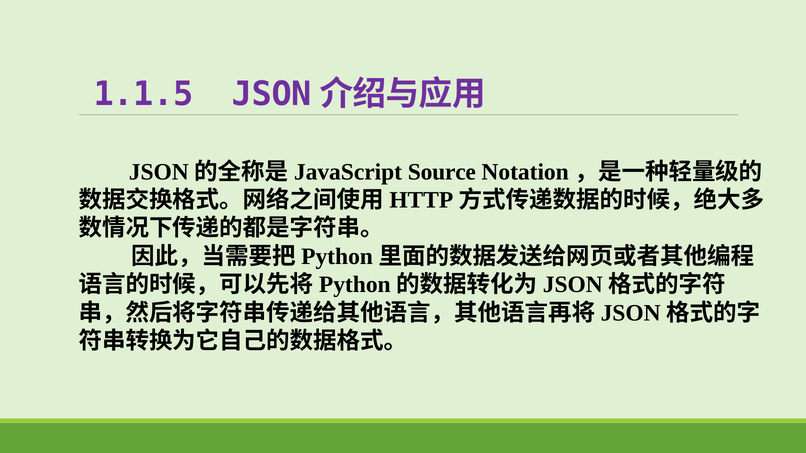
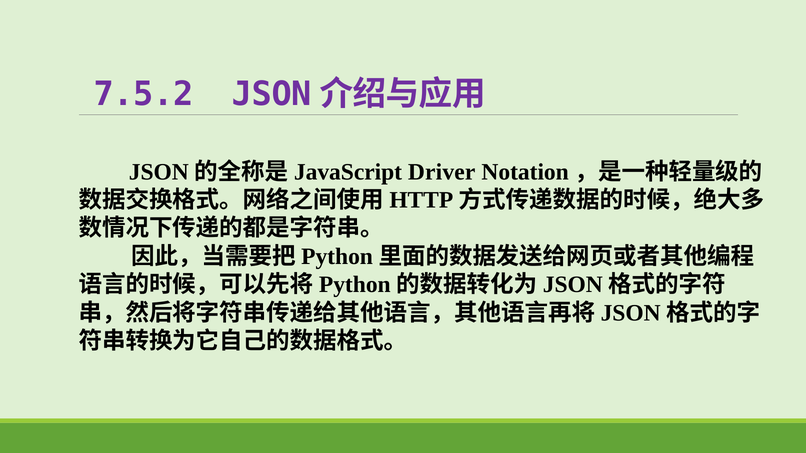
1.1.5: 1.1.5 -> 7.5.2
Source: Source -> Driver
